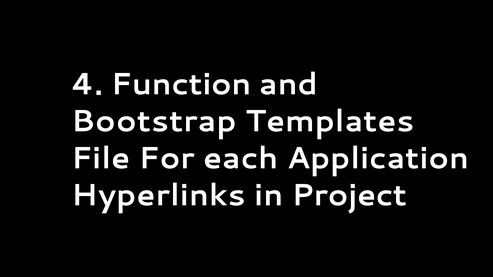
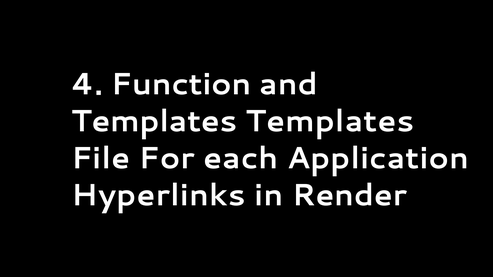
Bootstrap at (154, 122): Bootstrap -> Templates
Project: Project -> Render
